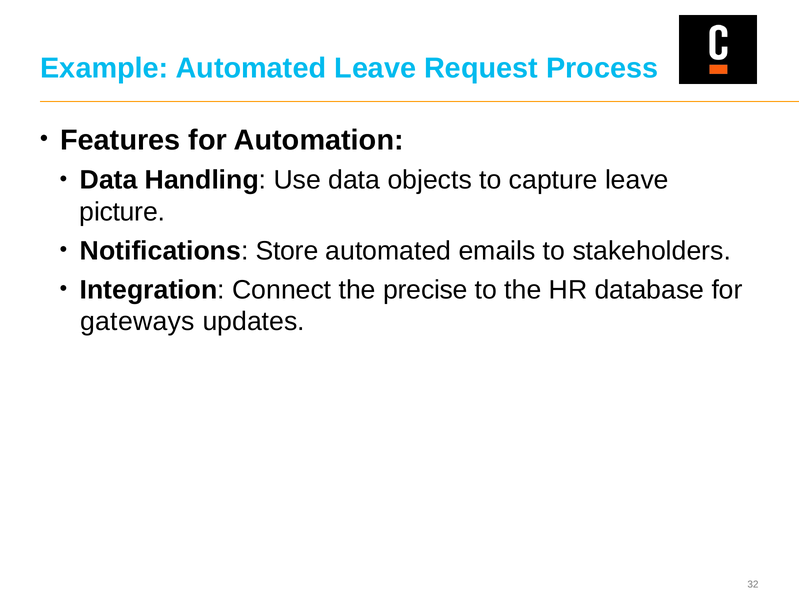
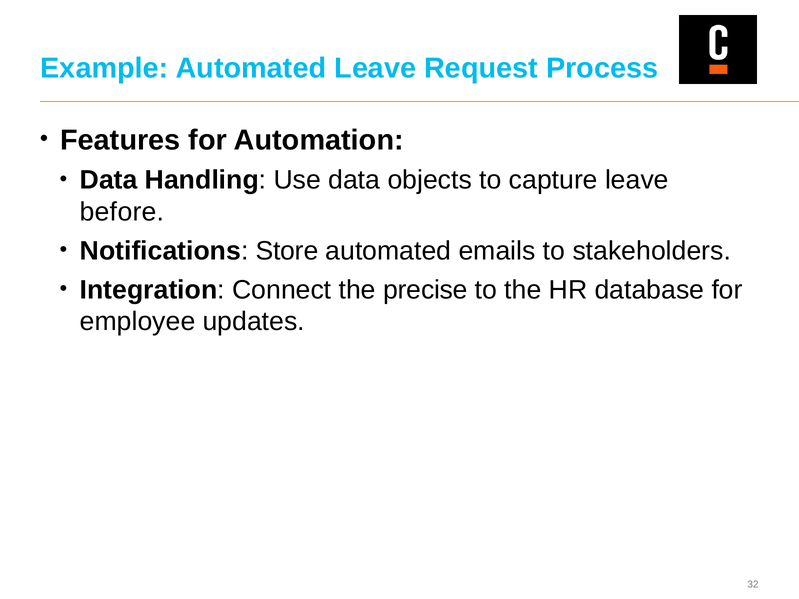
picture: picture -> before
gateways: gateways -> employee
